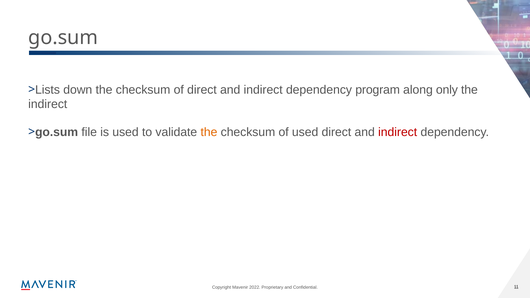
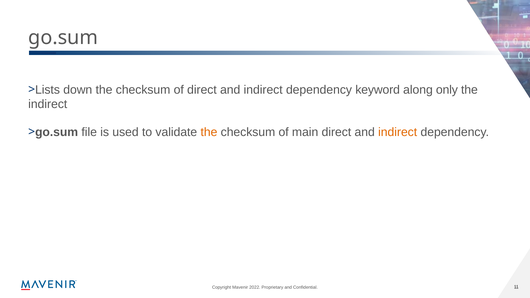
program: program -> keyword
of used: used -> main
indirect at (398, 132) colour: red -> orange
